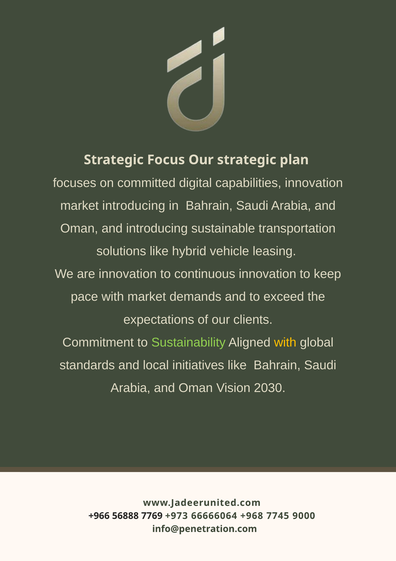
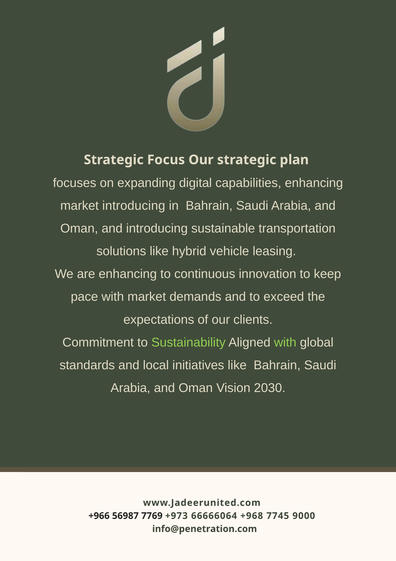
committed: committed -> expanding
capabilities innovation: innovation -> enhancing
are innovation: innovation -> enhancing
with at (285, 342) colour: yellow -> light green
56888: 56888 -> 56987
